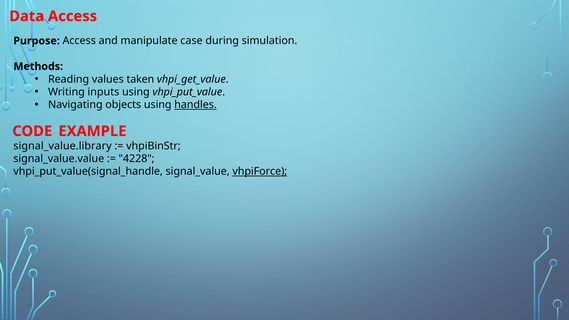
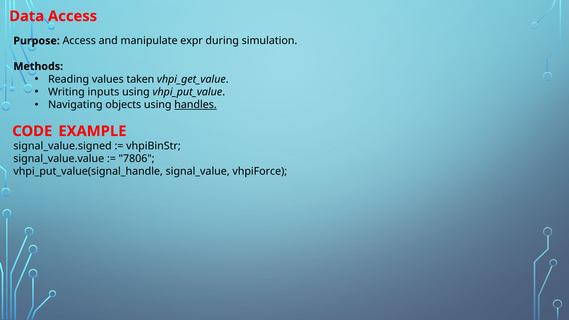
case: case -> expr
signal_value.library: signal_value.library -> signal_value.signed
4228: 4228 -> 7806
vhpiForce underline: present -> none
